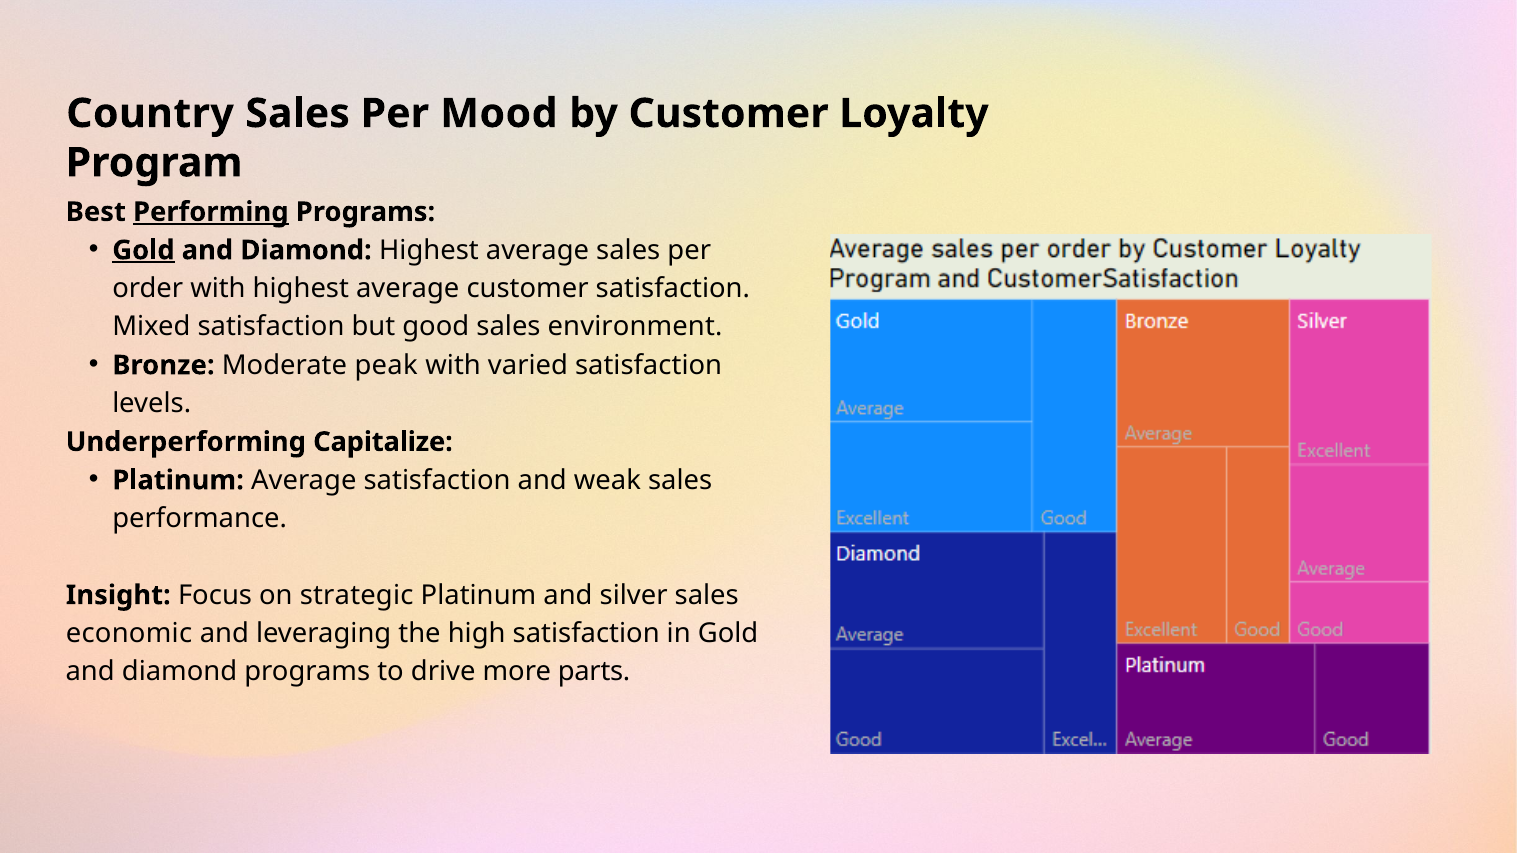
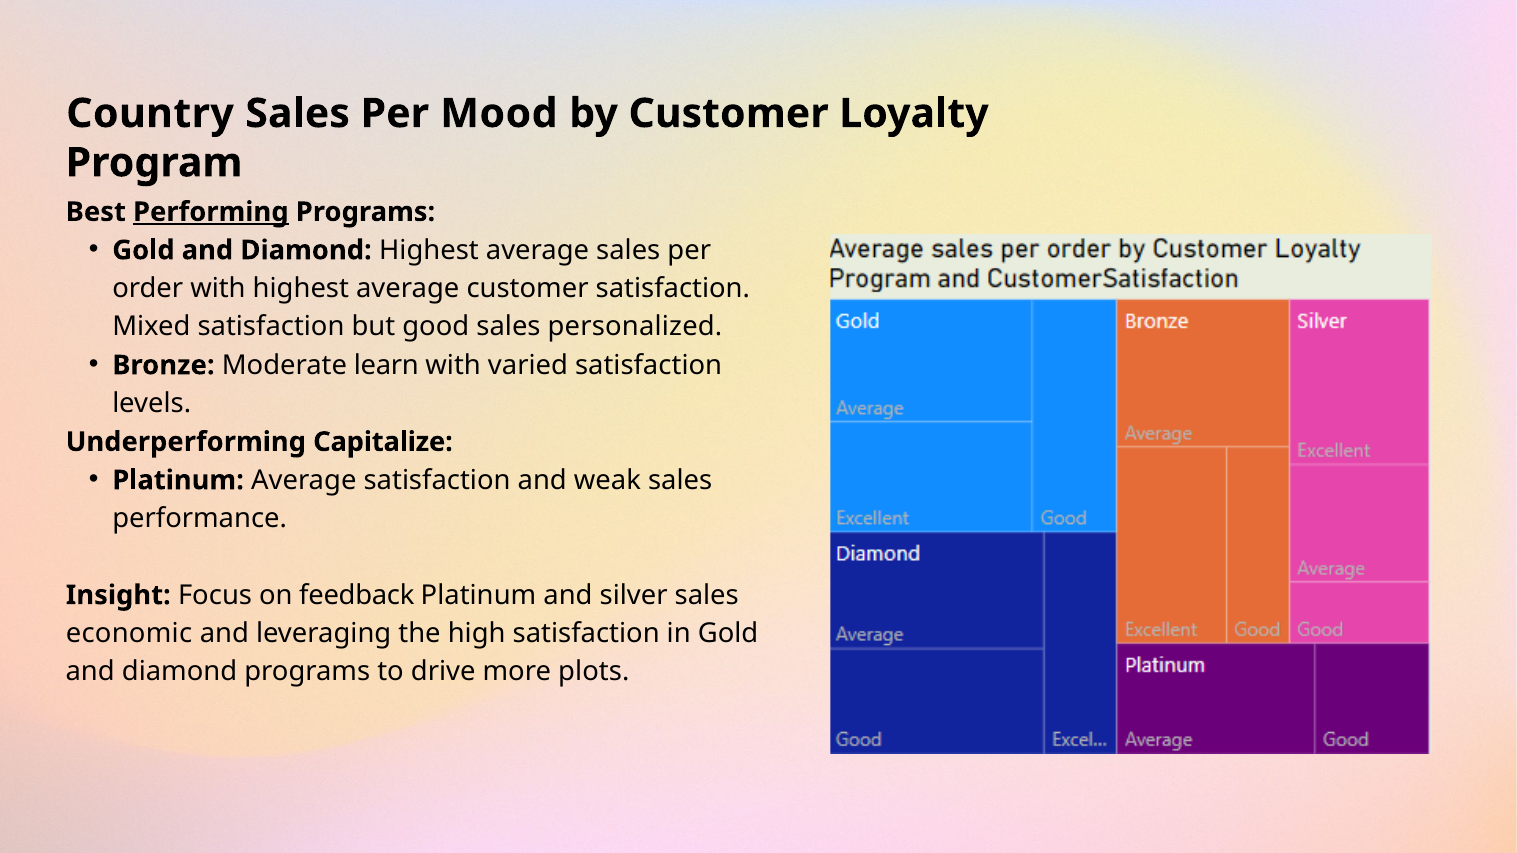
Gold at (143, 250) underline: present -> none
environment: environment -> personalized
peak: peak -> learn
strategic: strategic -> feedback
parts: parts -> plots
